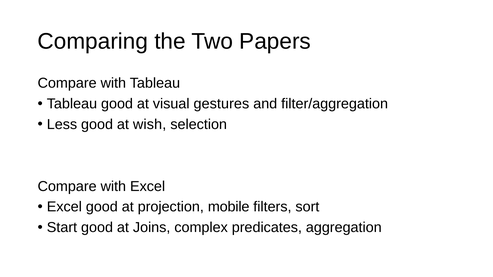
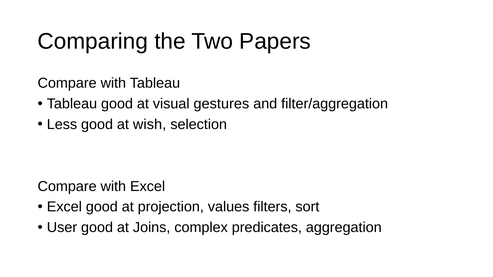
mobile: mobile -> values
Start: Start -> User
